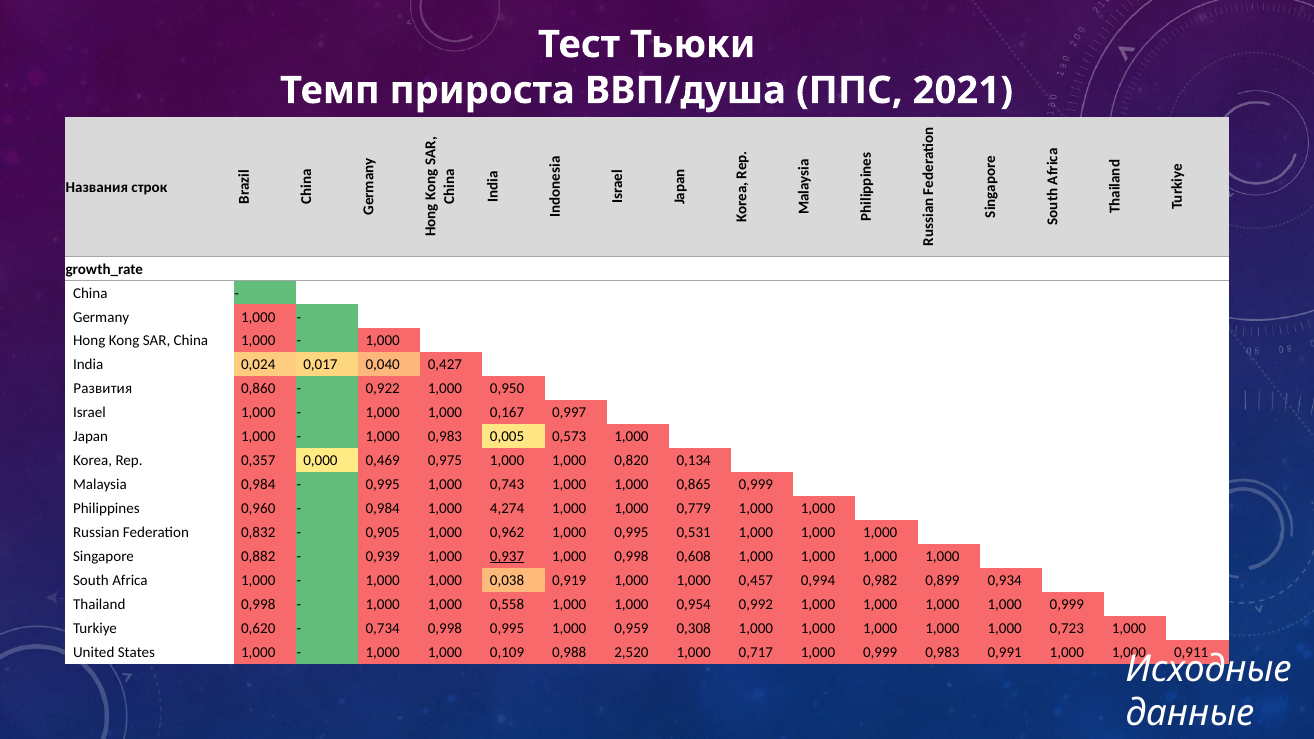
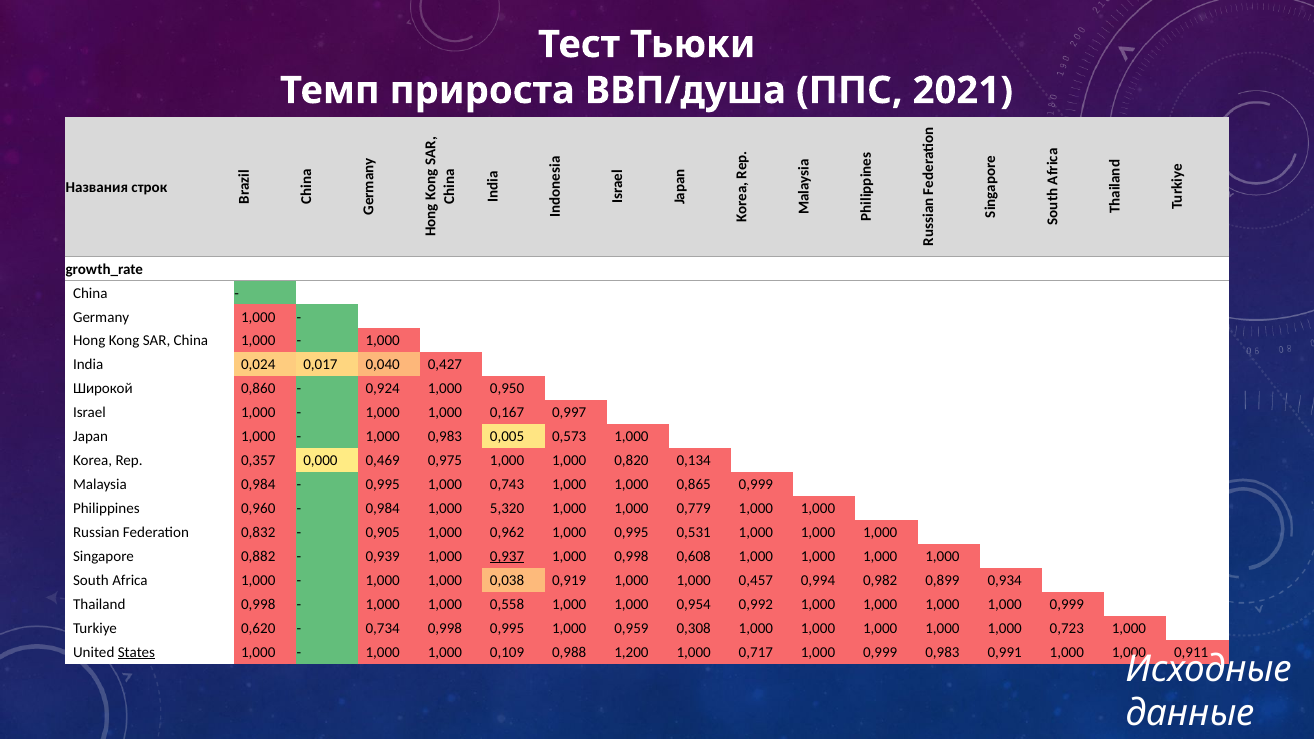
Развития: Развития -> Широкой
0,922: 0,922 -> 0,924
4,274: 4,274 -> 5,320
States underline: none -> present
2,520: 2,520 -> 1,200
